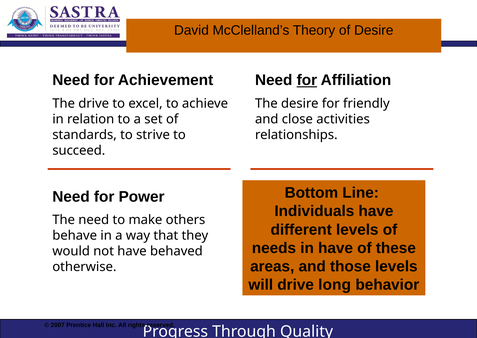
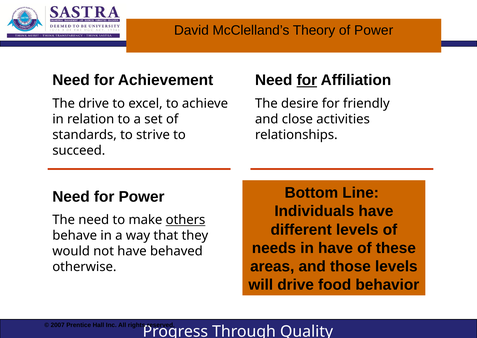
of Desire: Desire -> Power
others underline: none -> present
long: long -> food
